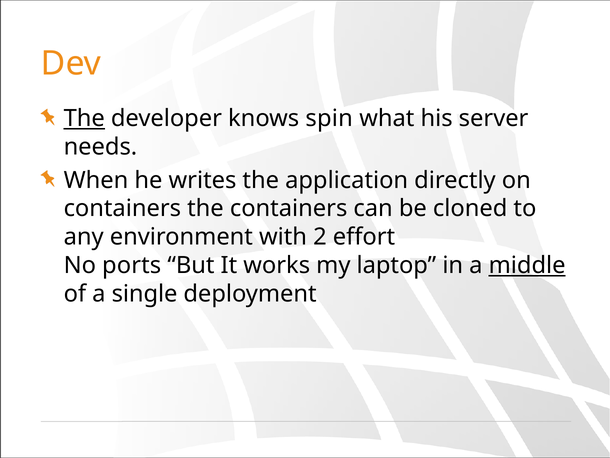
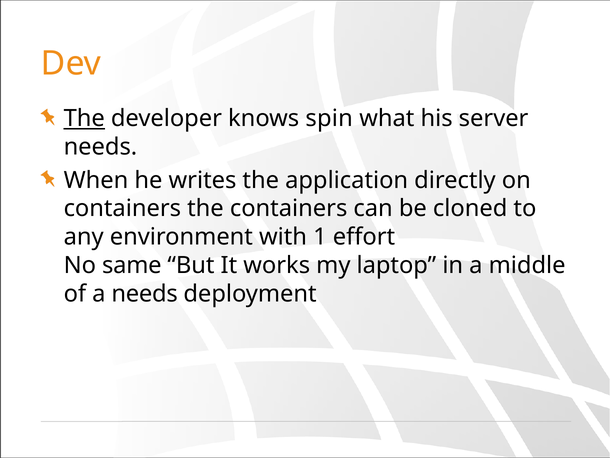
2: 2 -> 1
ports: ports -> same
middle underline: present -> none
a single: single -> needs
